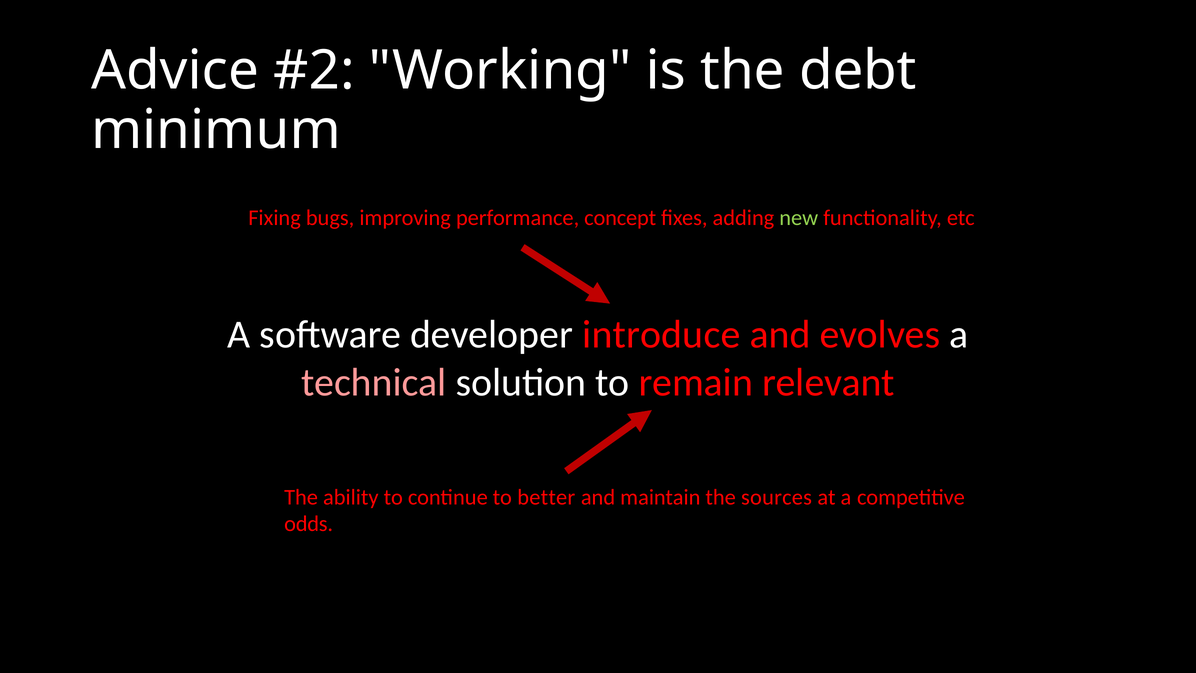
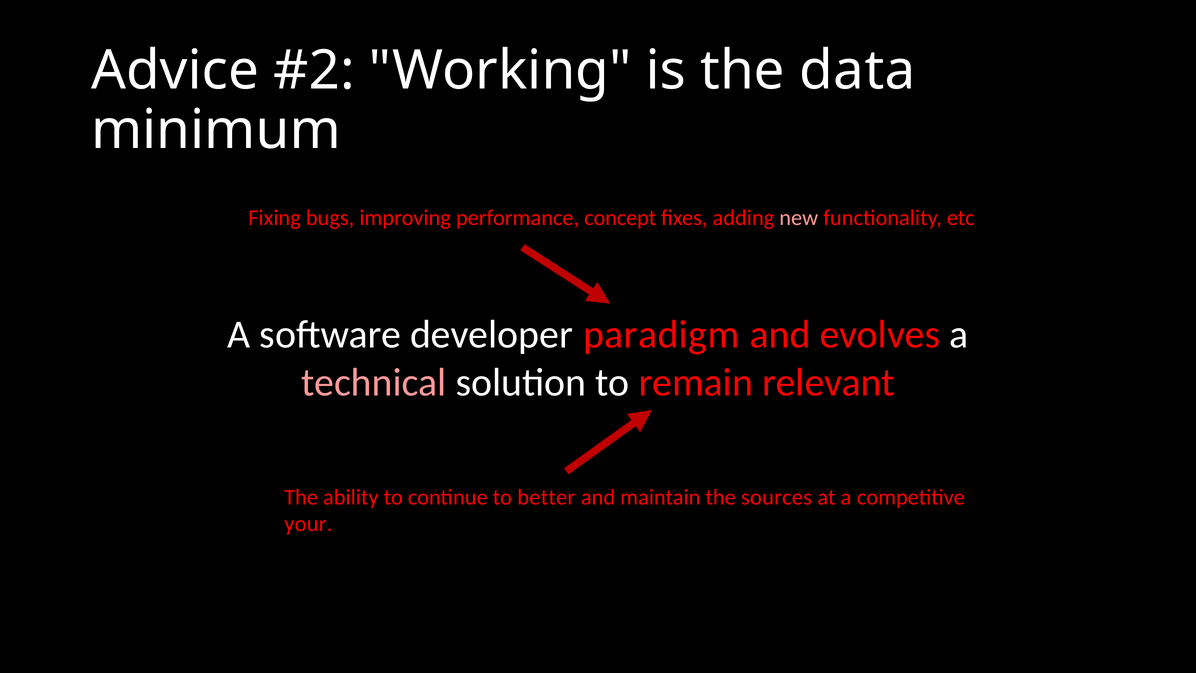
debt: debt -> data
new colour: light green -> pink
introduce: introduce -> paradigm
odds: odds -> your
